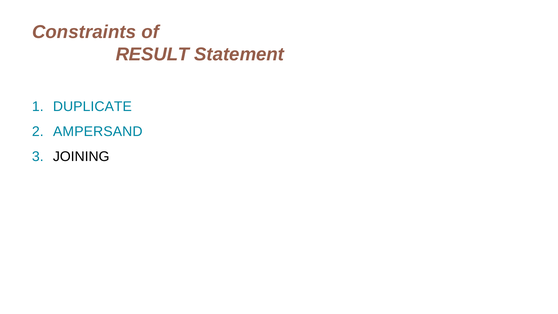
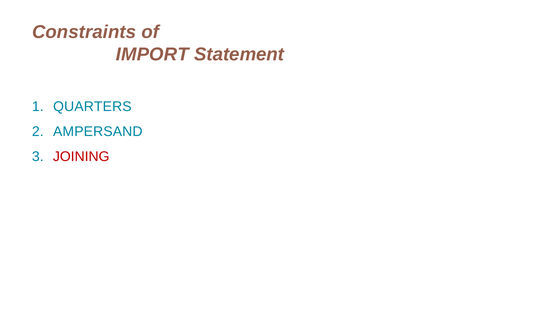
RESULT: RESULT -> IMPORT
DUPLICATE: DUPLICATE -> QUARTERS
JOINING colour: black -> red
